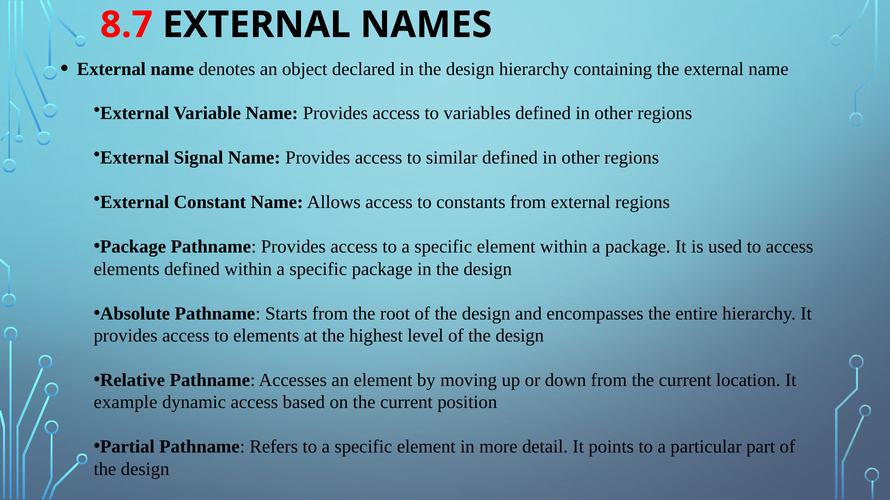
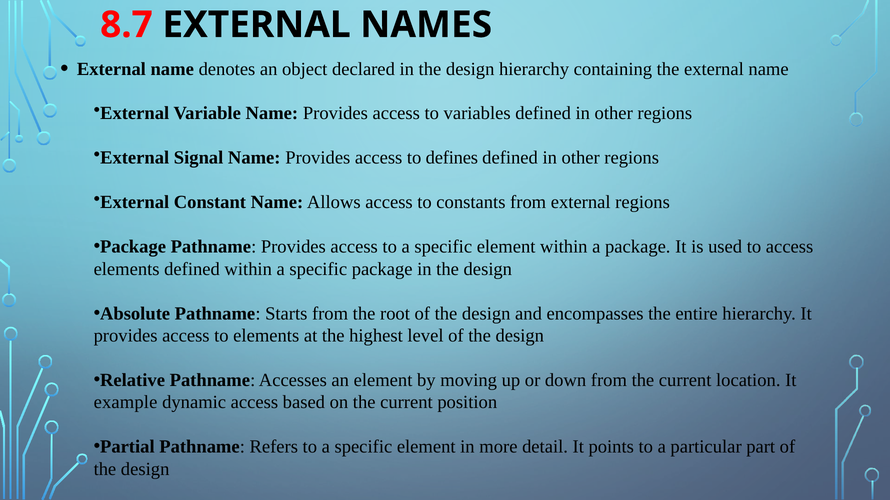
similar: similar -> defines
